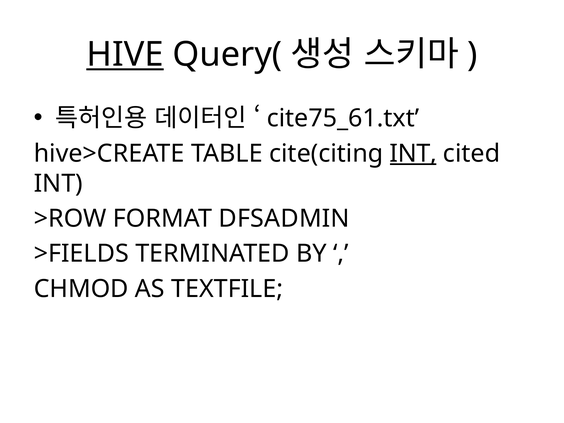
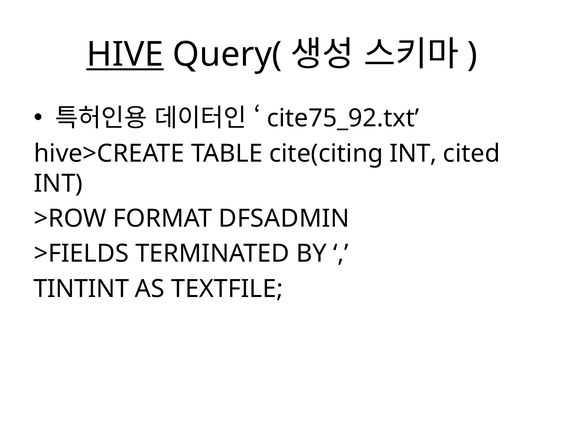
cite75_61.txt: cite75_61.txt -> cite75_92.txt
INT at (413, 153) underline: present -> none
CHMOD: CHMOD -> TINTINT
